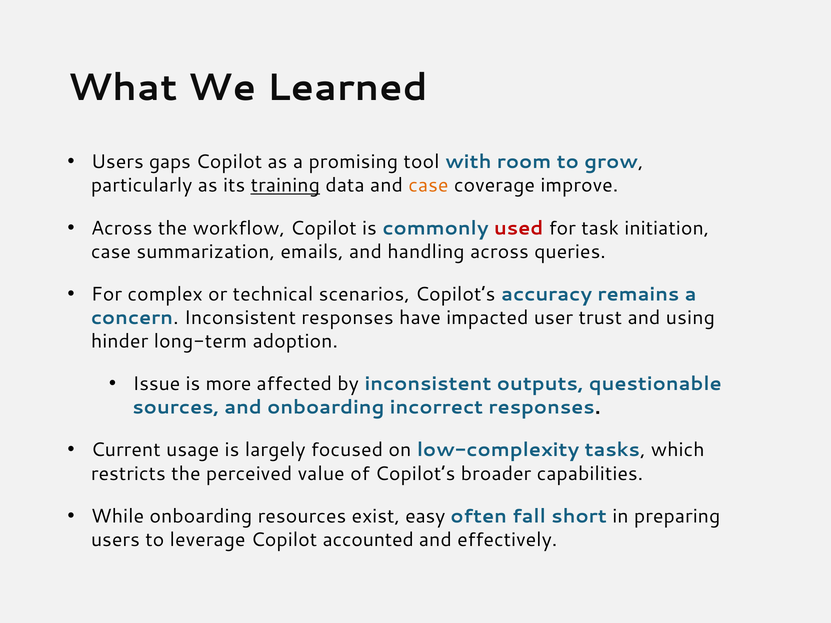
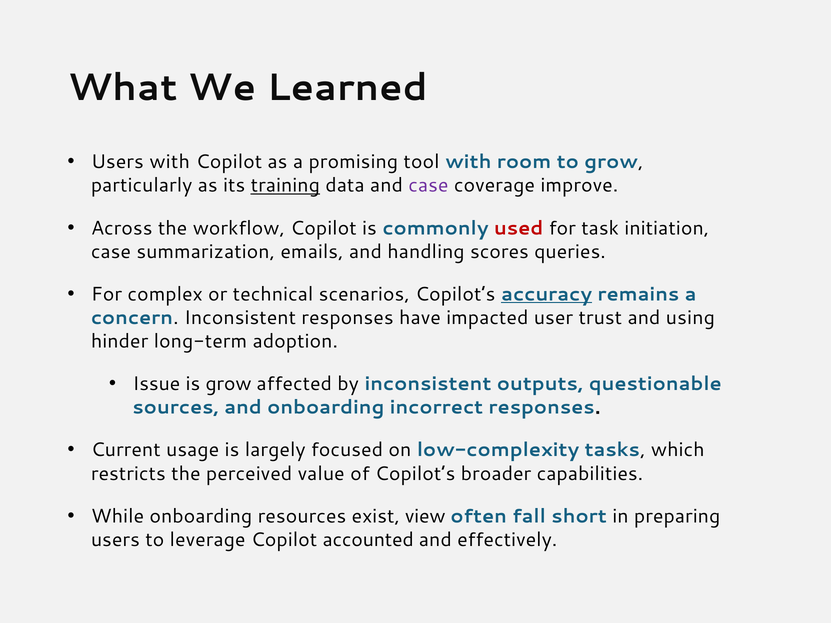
Users gaps: gaps -> with
case at (428, 186) colour: orange -> purple
handling across: across -> scores
accuracy underline: none -> present
is more: more -> grow
easy: easy -> view
